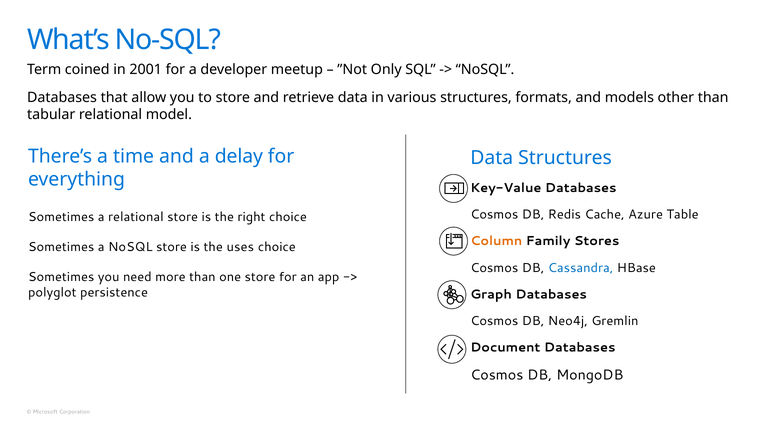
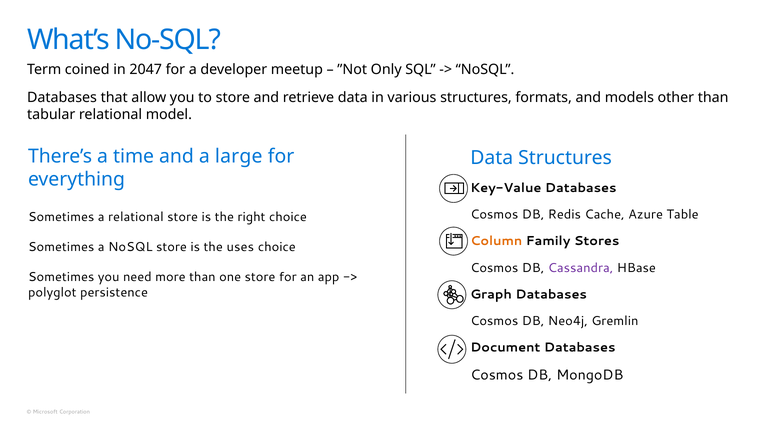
2001: 2001 -> 2047
delay: delay -> large
Cassandra colour: blue -> purple
